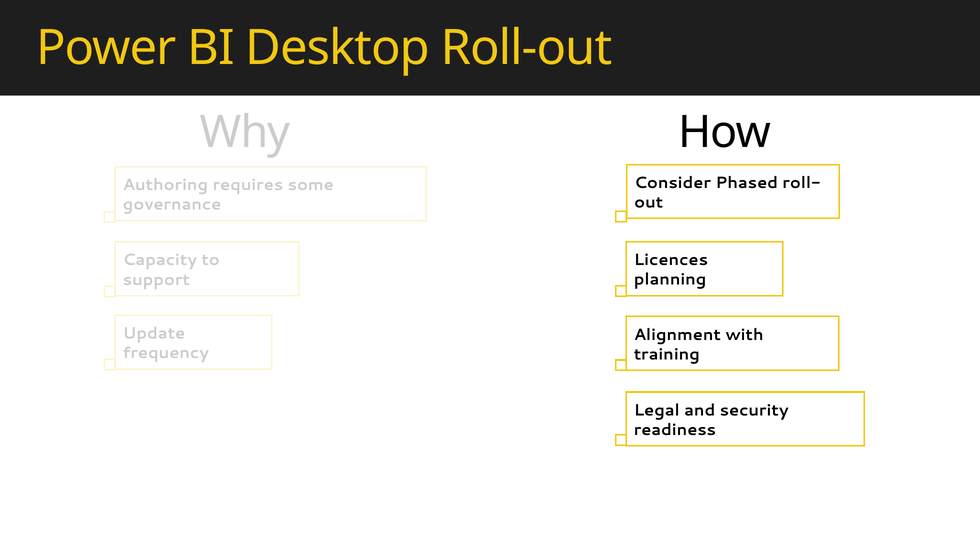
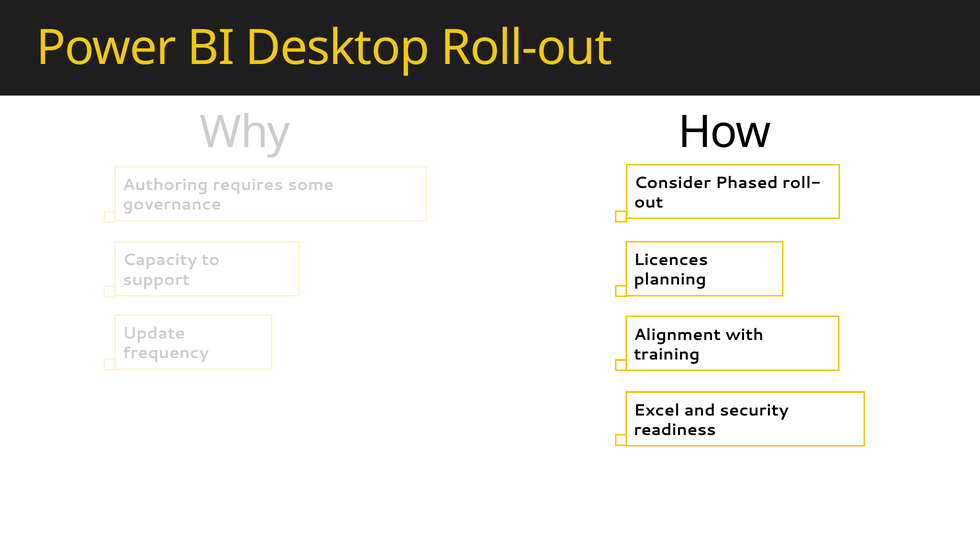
Legal: Legal -> Excel
